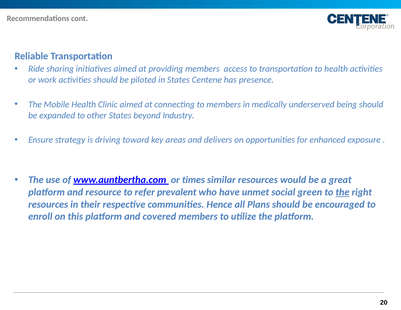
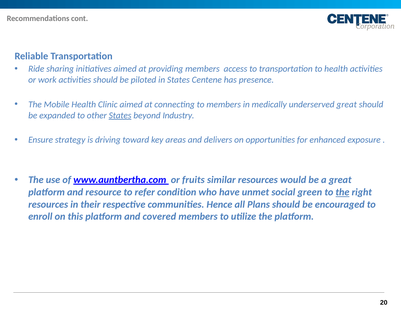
underserved being: being -> great
States at (120, 115) underline: none -> present
times: times -> fruits
prevalent: prevalent -> condition
